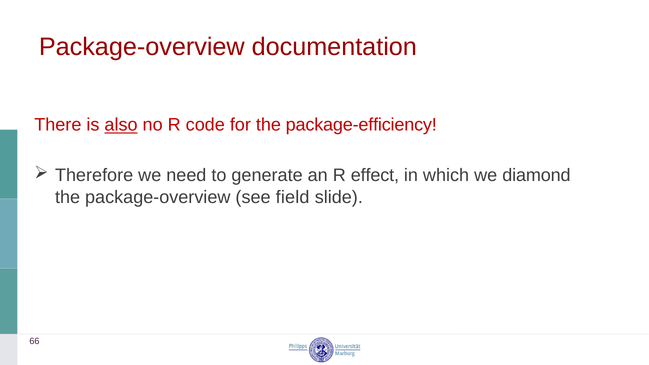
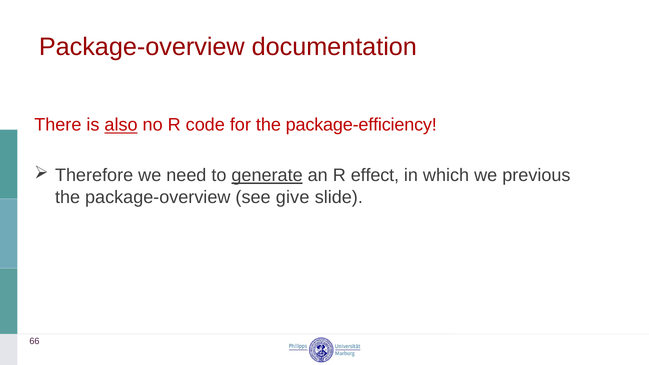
generate underline: none -> present
diamond: diamond -> previous
field: field -> give
